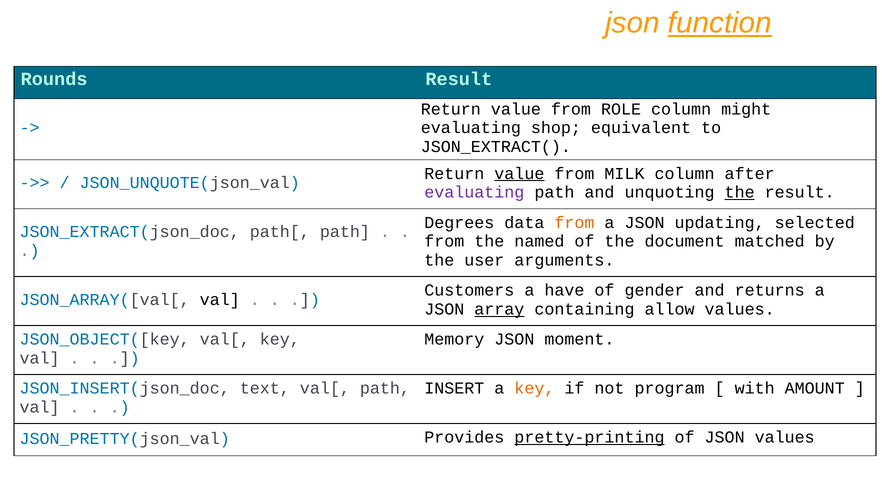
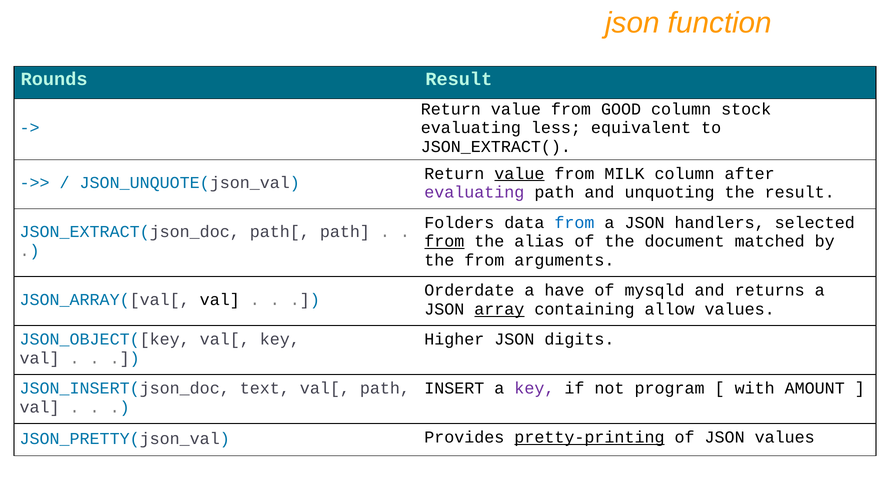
function underline: present -> none
ROLE: ROLE -> GOOD
might: might -> stock
shop: shop -> less
the at (740, 192) underline: present -> none
Degrees: Degrees -> Folders
from at (574, 222) colour: orange -> blue
updating: updating -> handlers
from at (444, 241) underline: none -> present
named: named -> alias
the user: user -> from
Customers: Customers -> Orderdate
gender: gender -> mysqld
Memory: Memory -> Higher
moment: moment -> digits
key at (534, 388) colour: orange -> purple
